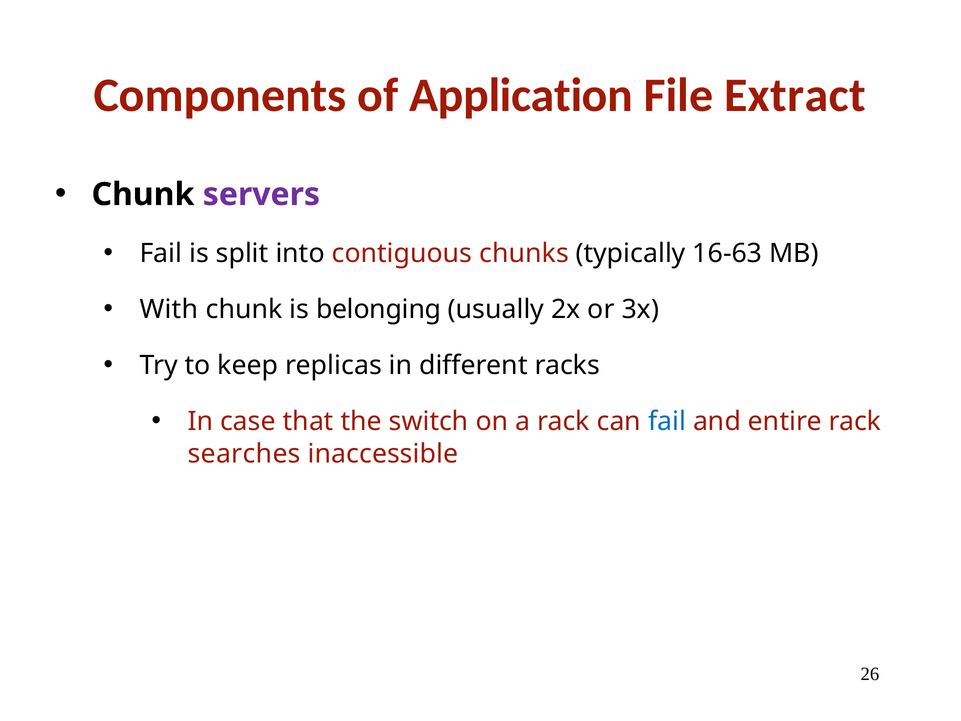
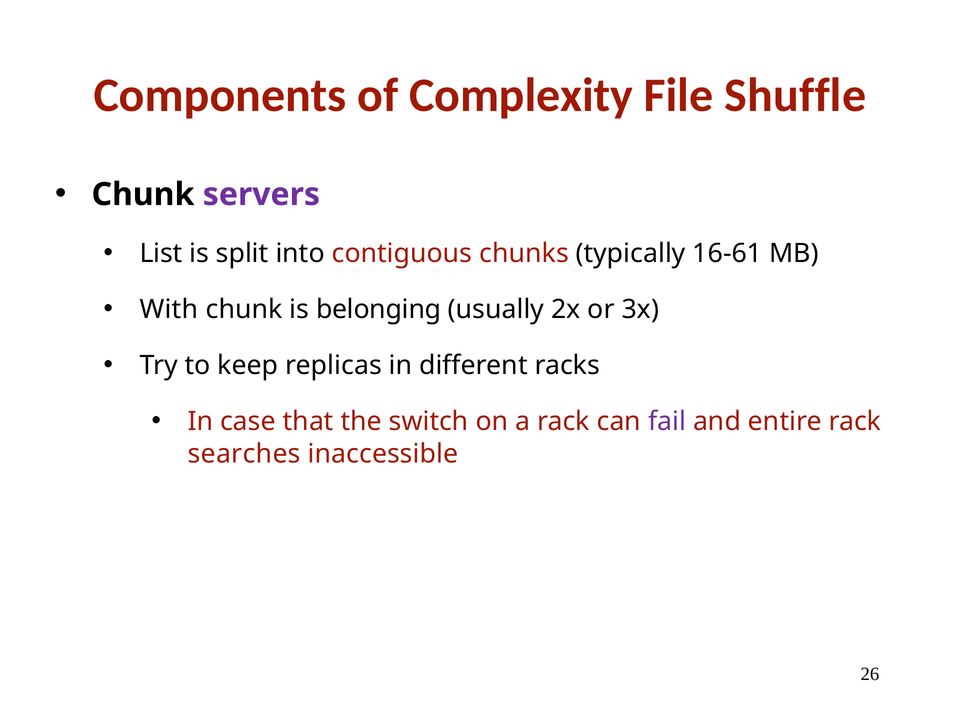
Application: Application -> Complexity
Extract: Extract -> Shuffle
Fail at (161, 253): Fail -> List
16-63: 16-63 -> 16-61
fail at (667, 421) colour: blue -> purple
